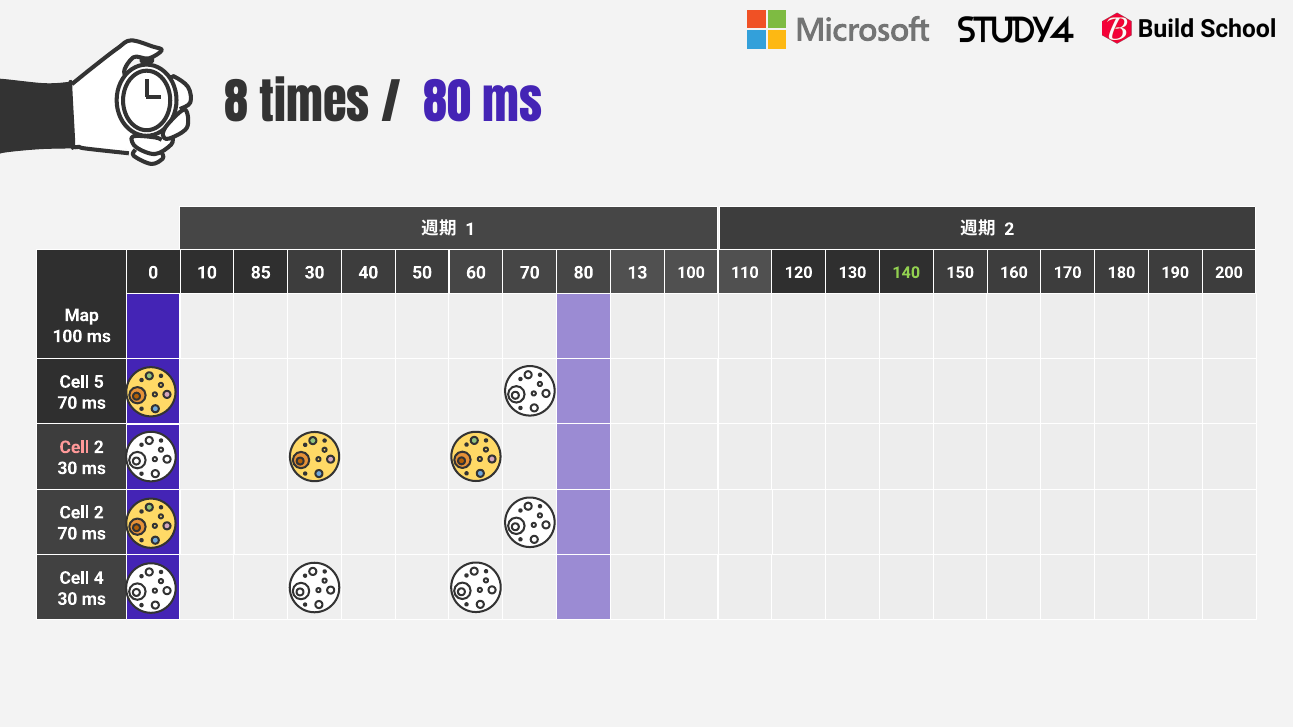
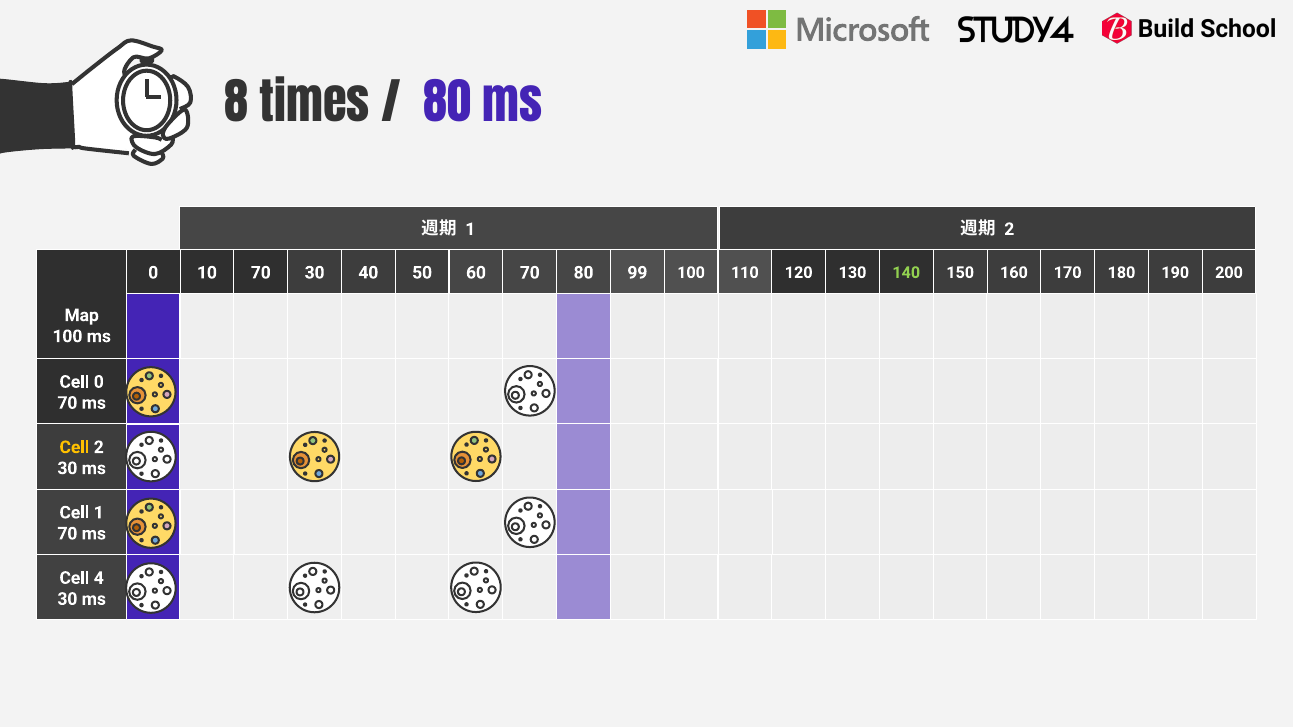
10 85: 85 -> 70
13: 13 -> 99
Cell 5: 5 -> 0
Cell at (75, 447) colour: pink -> yellow
2 at (99, 513): 2 -> 1
